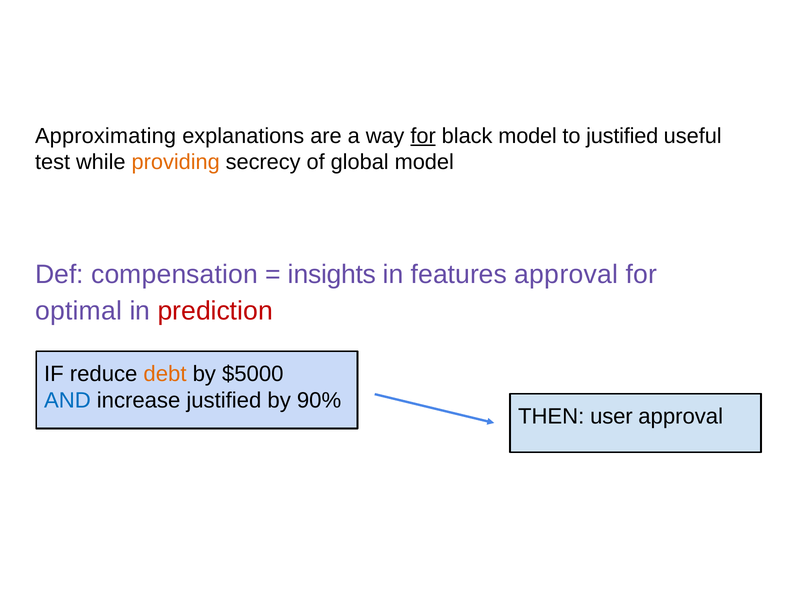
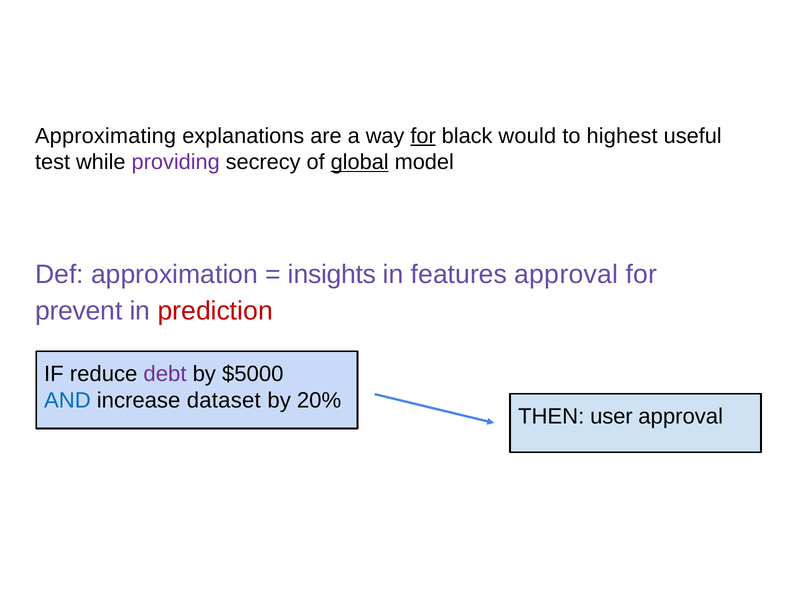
black model: model -> would
to justified: justified -> highest
providing colour: orange -> purple
global underline: none -> present
compensation: compensation -> approximation
optimal: optimal -> prevent
debt colour: orange -> purple
increase justified: justified -> dataset
90%: 90% -> 20%
